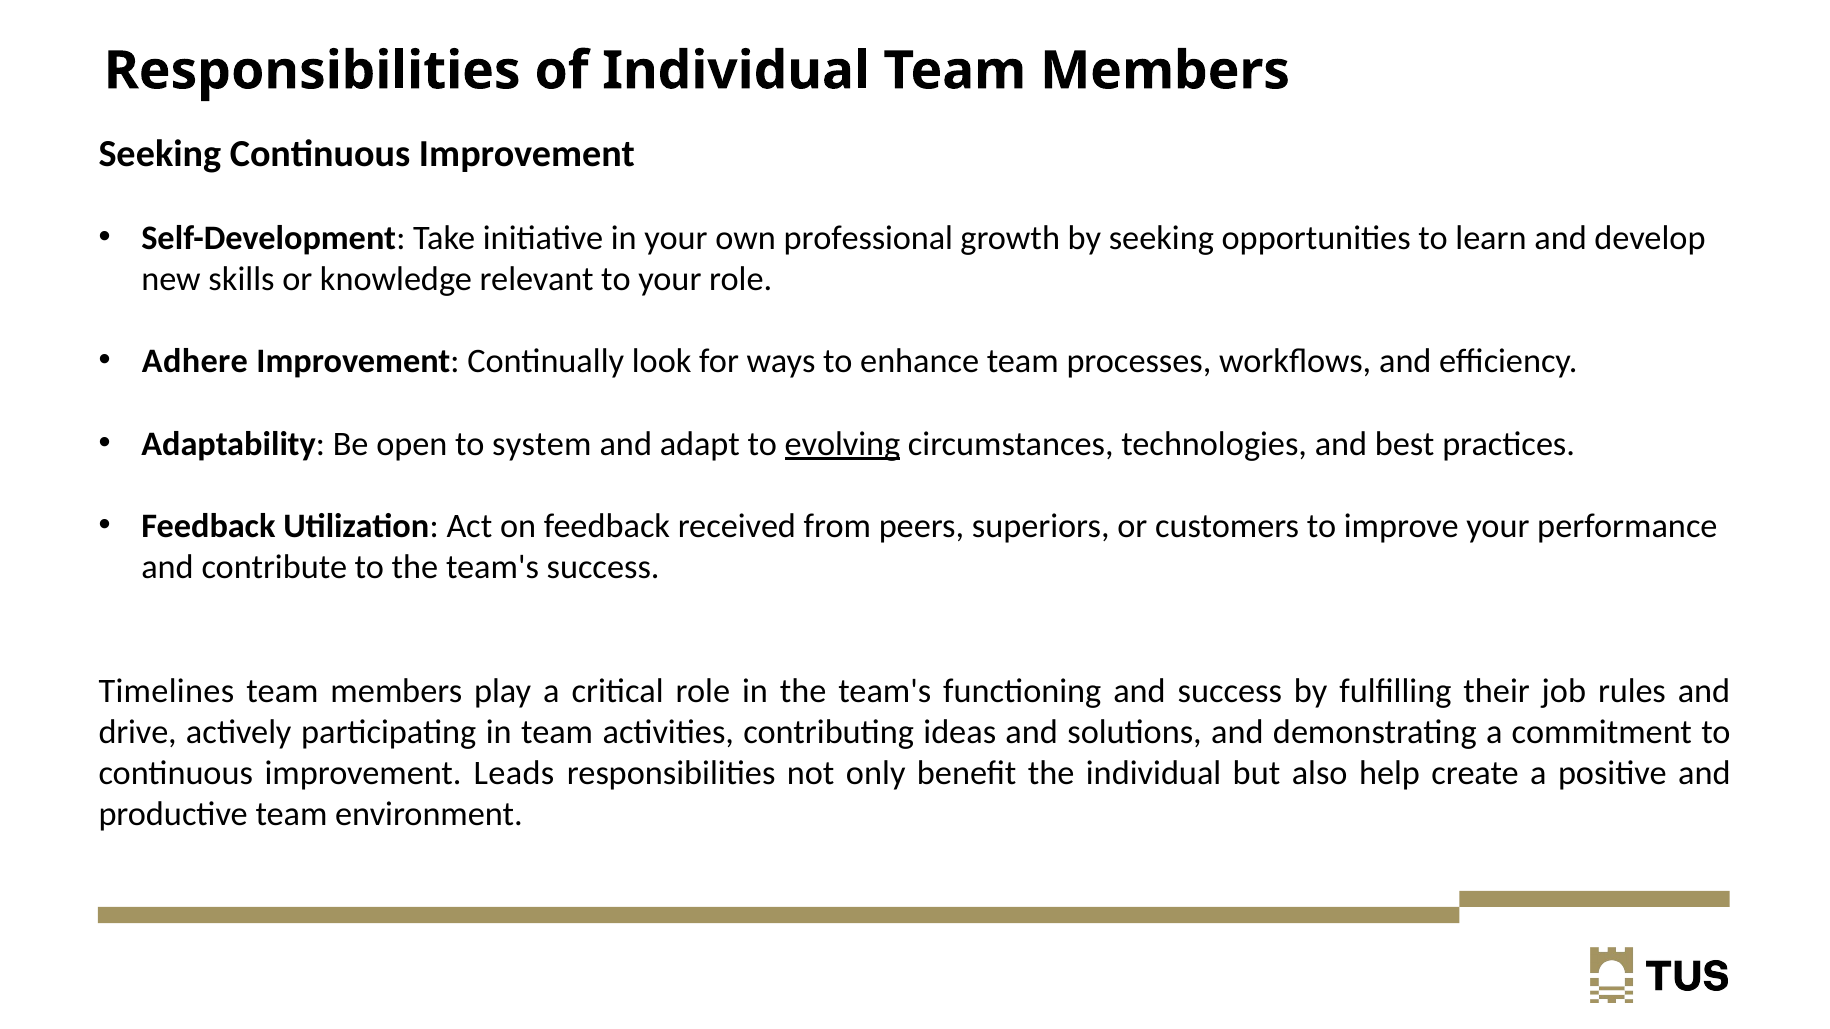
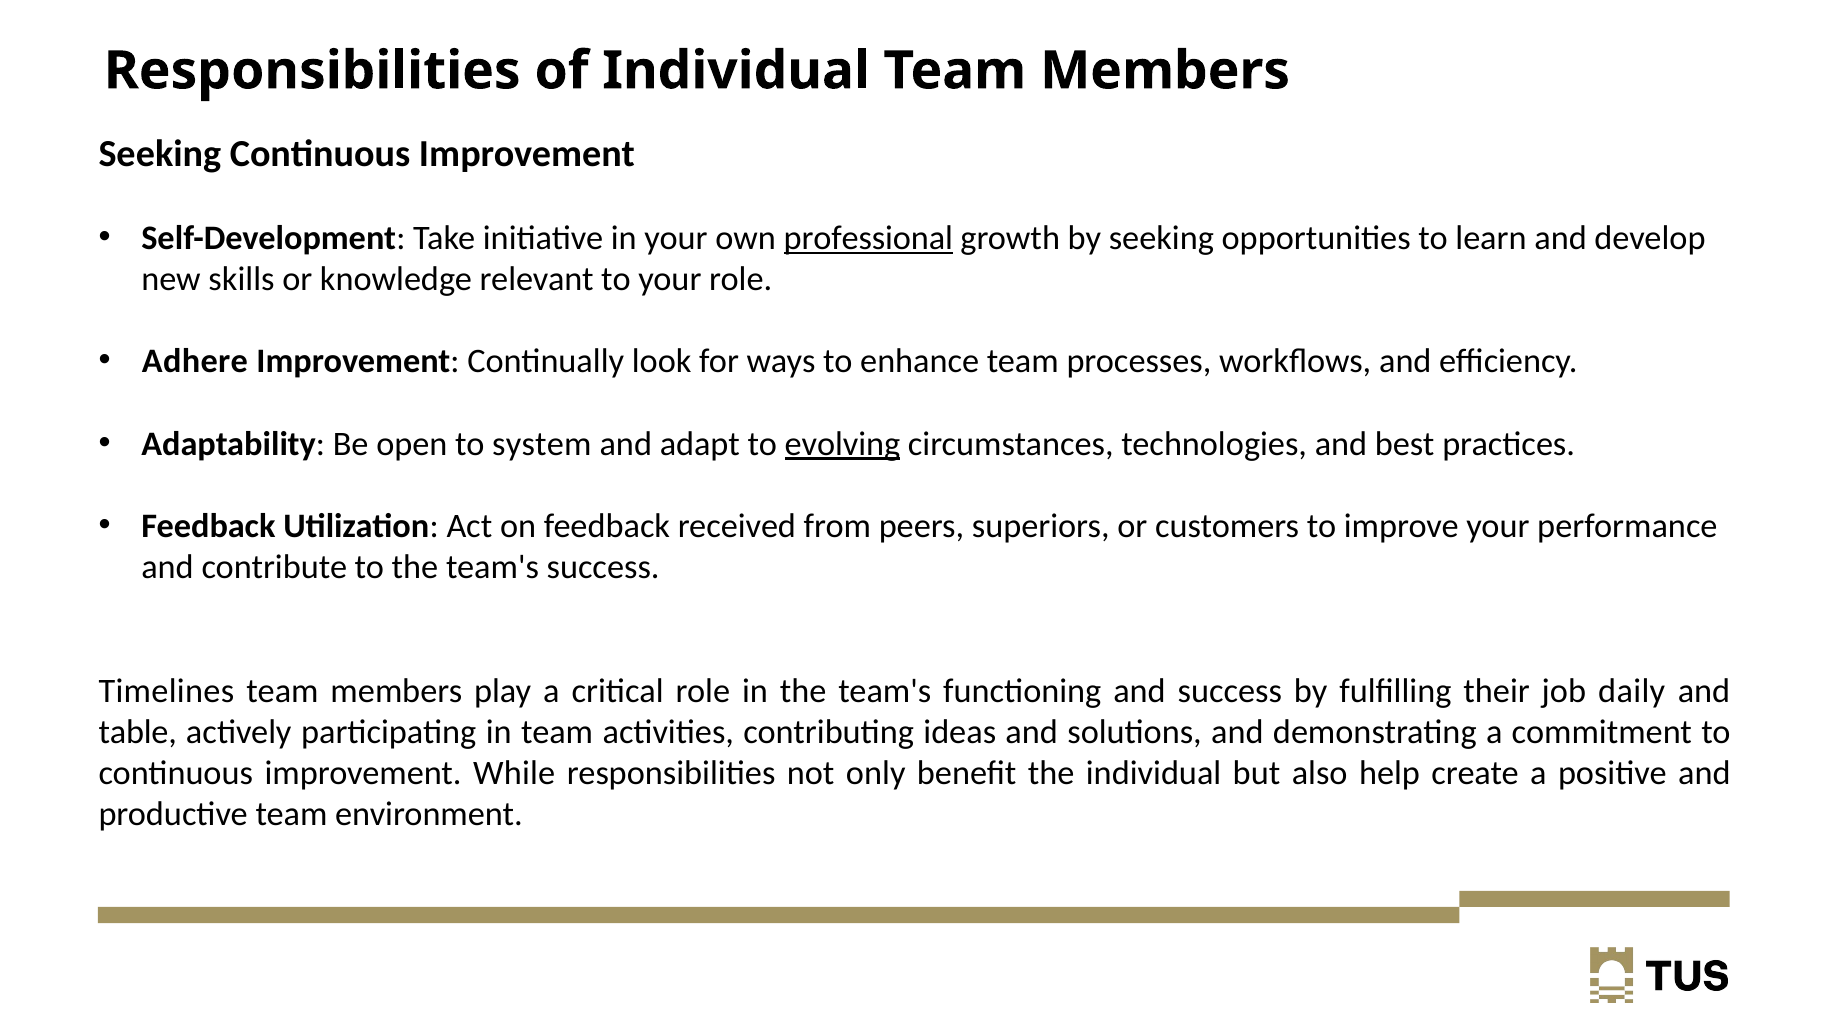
professional underline: none -> present
rules: rules -> daily
drive: drive -> table
Leads: Leads -> While
